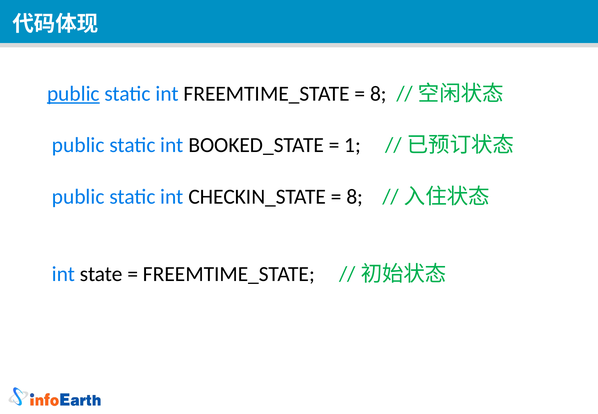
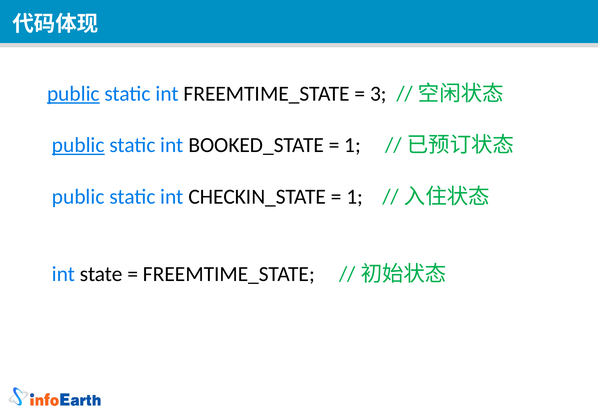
8 at (378, 94): 8 -> 3
public at (78, 145) underline: none -> present
8 at (355, 197): 8 -> 1
